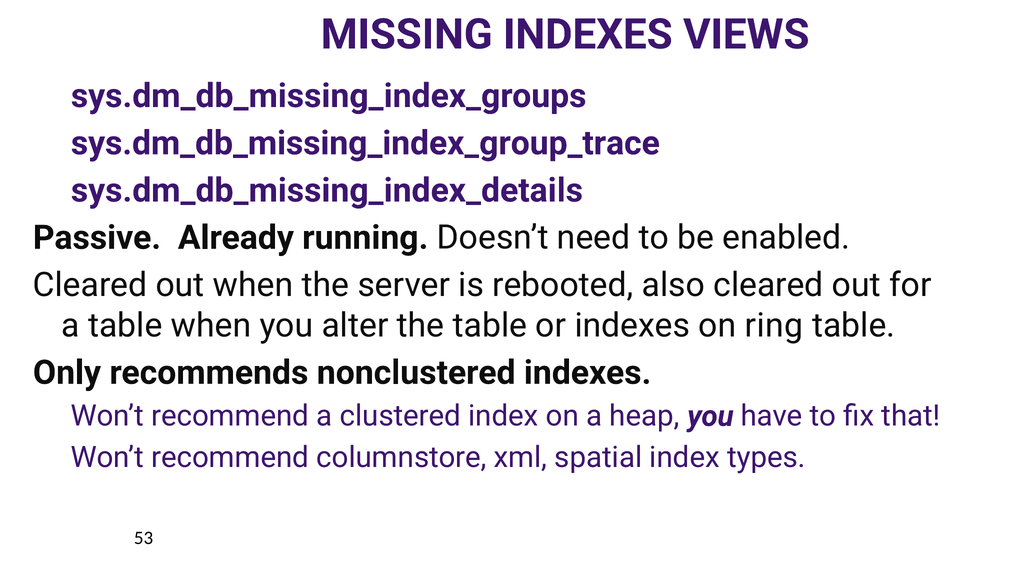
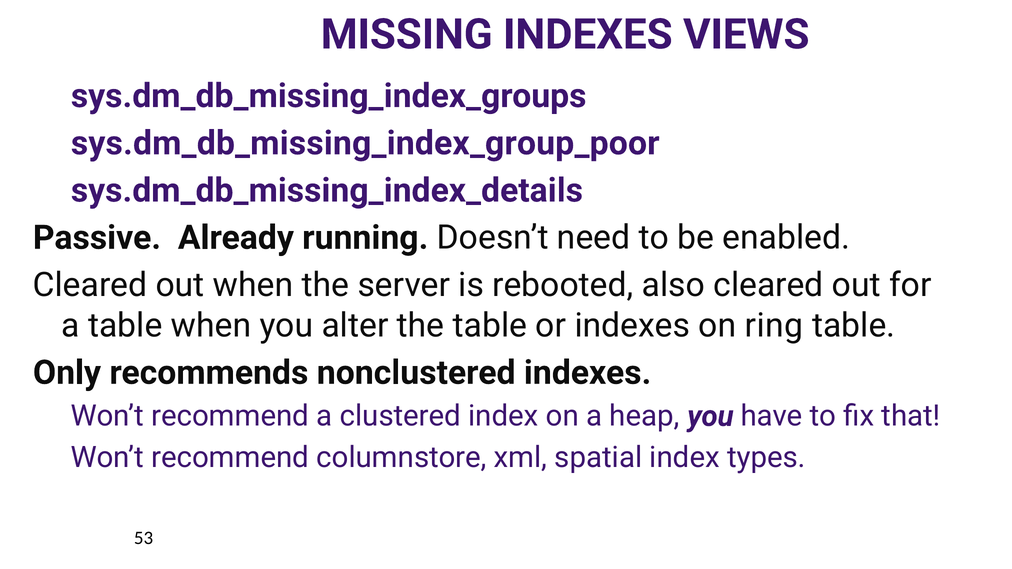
sys.dm_db_missing_index_group_trace: sys.dm_db_missing_index_group_trace -> sys.dm_db_missing_index_group_poor
